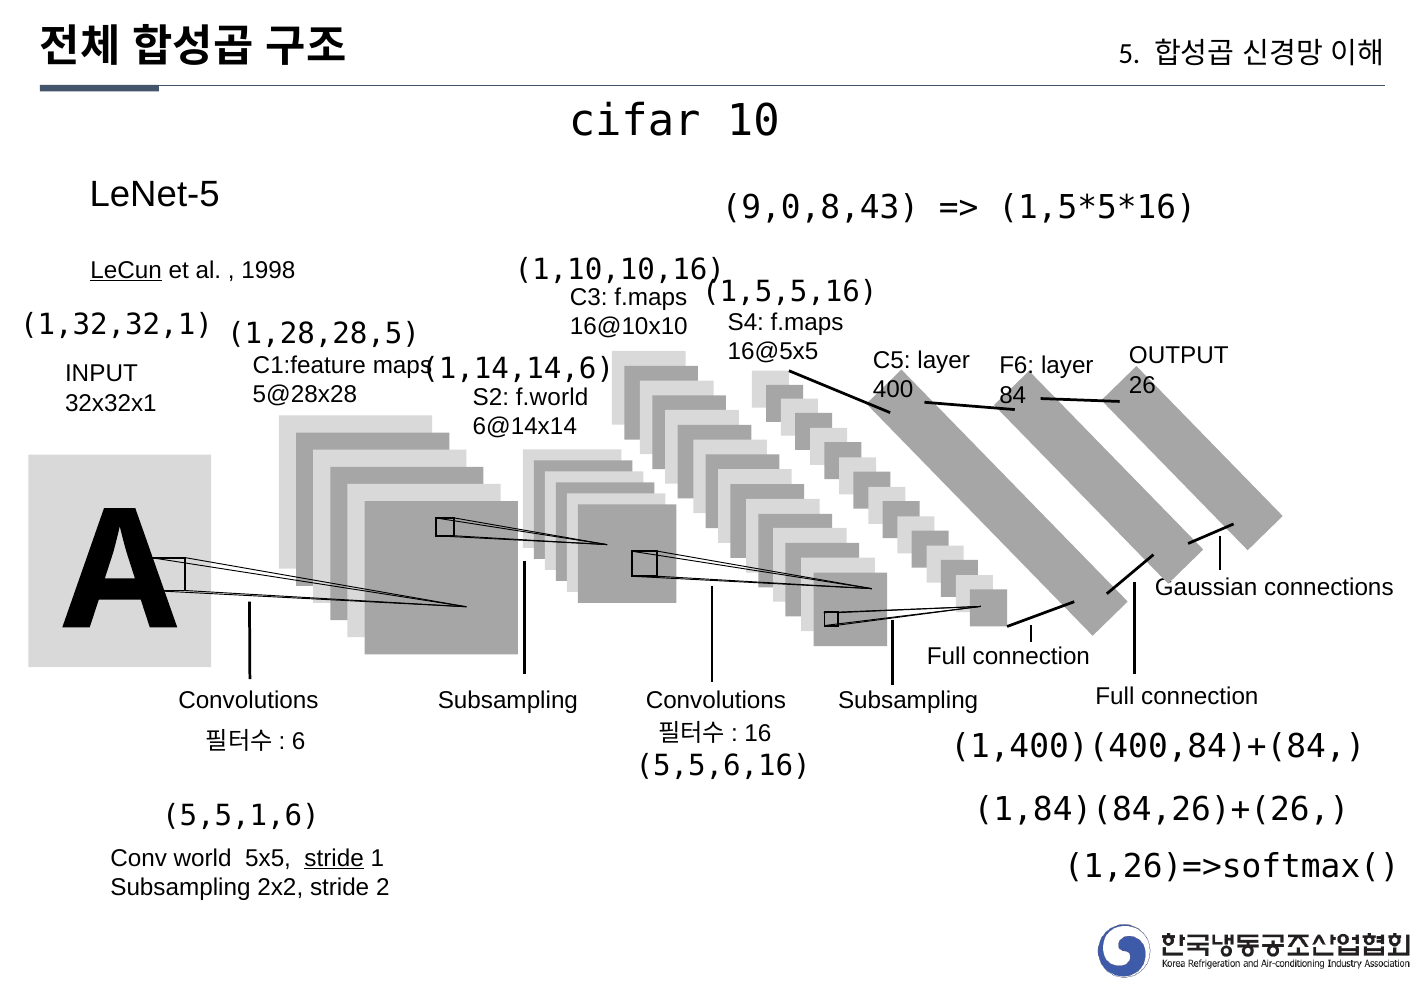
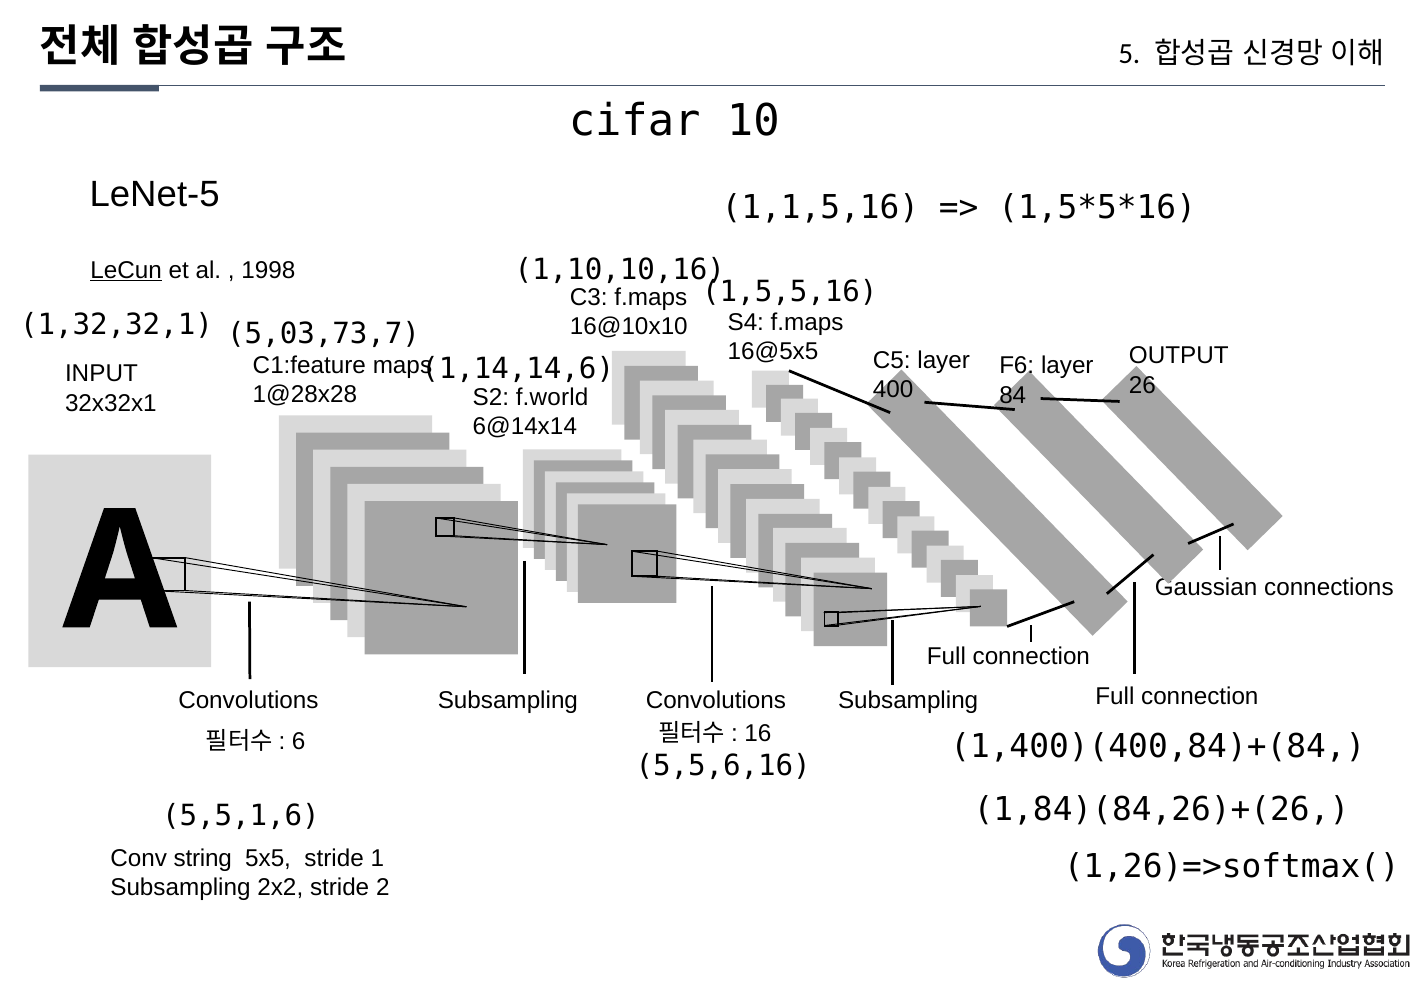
9,0,8,43: 9,0,8,43 -> 1,1,5,16
1,28,28,5: 1,28,28,5 -> 5,03,73,7
5@28x28: 5@28x28 -> 1@28x28
world: world -> string
stride at (334, 858) underline: present -> none
